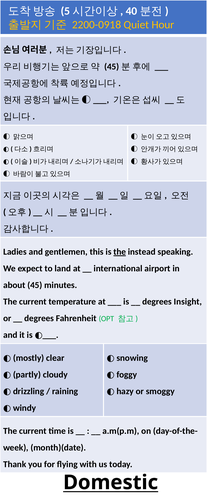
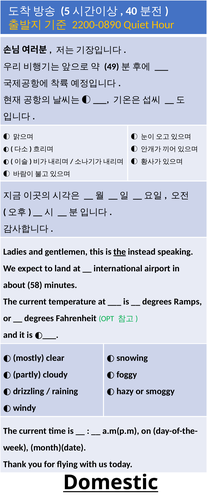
2200-0918: 2200-0918 -> 2200-0890
45 at (112, 67): 45 -> 49
about 45: 45 -> 58
Insight: Insight -> Ramps
